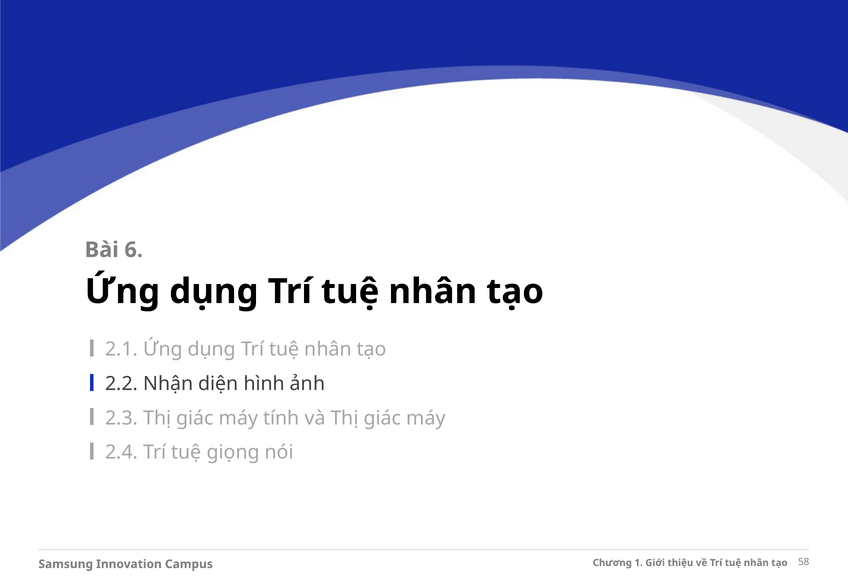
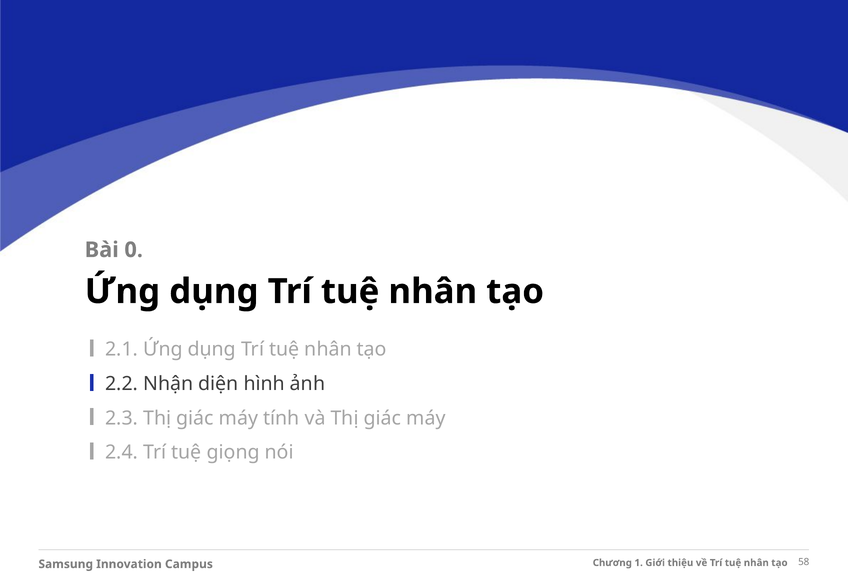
6: 6 -> 0
